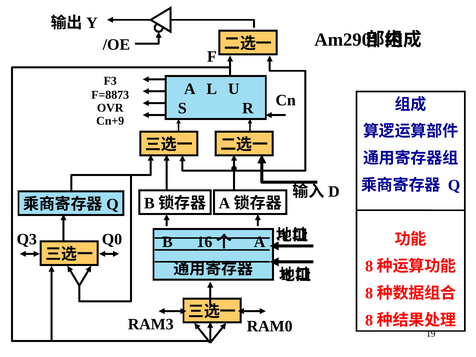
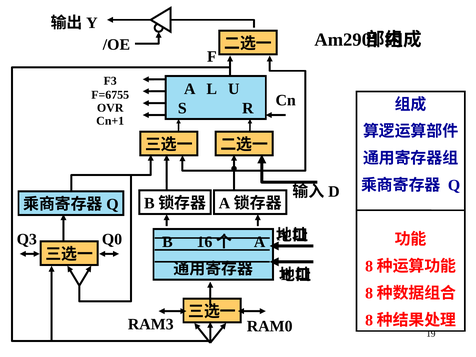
F=8873: F=8873 -> F=6755
Cn+9: Cn+9 -> Cn+1
